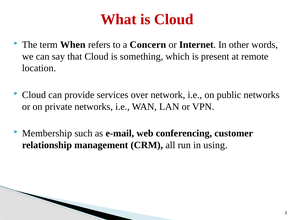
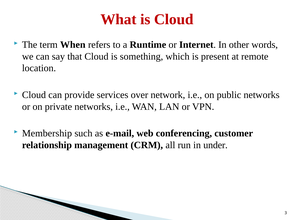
Concern: Concern -> Runtime
using: using -> under
